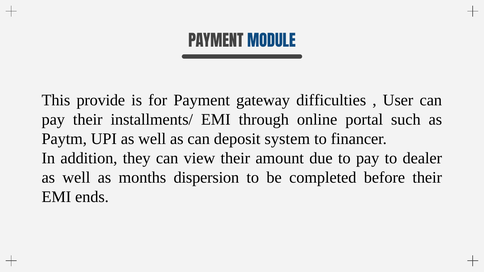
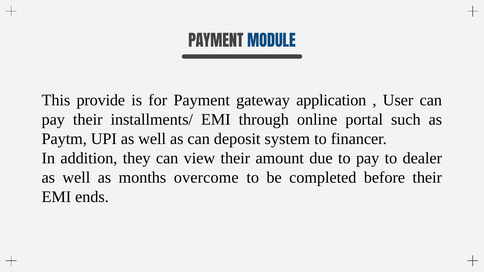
difficulties: difficulties -> application
dispersion: dispersion -> overcome
